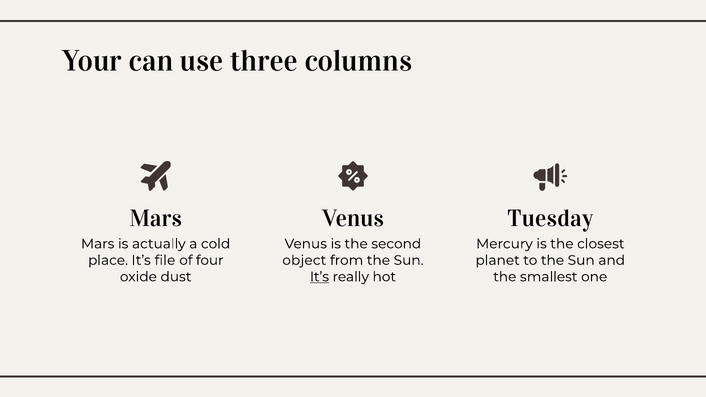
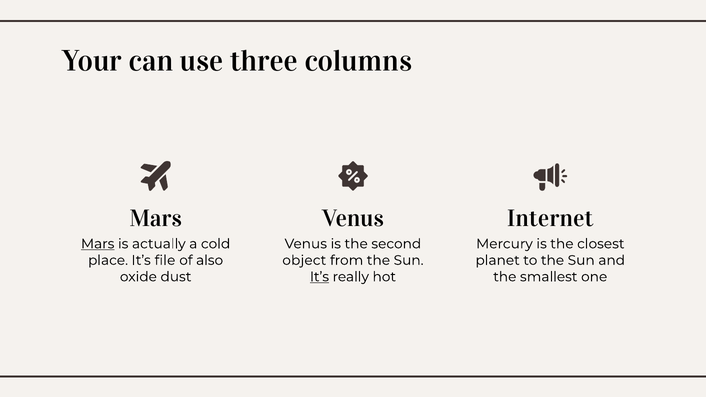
Tuesday: Tuesday -> Internet
Mars at (98, 244) underline: none -> present
four: four -> also
